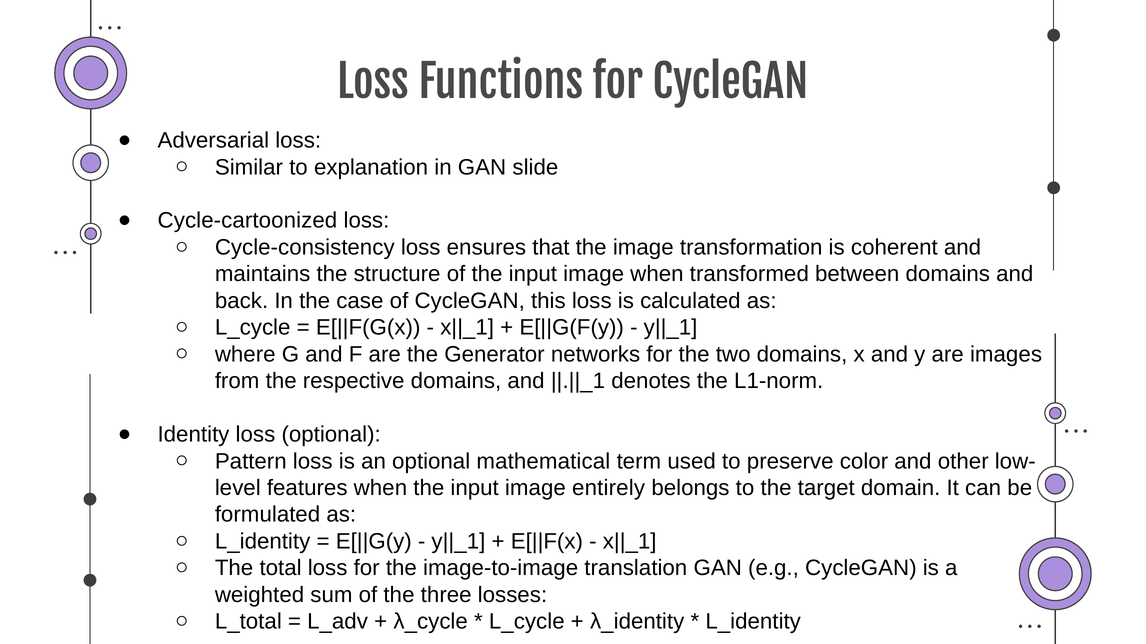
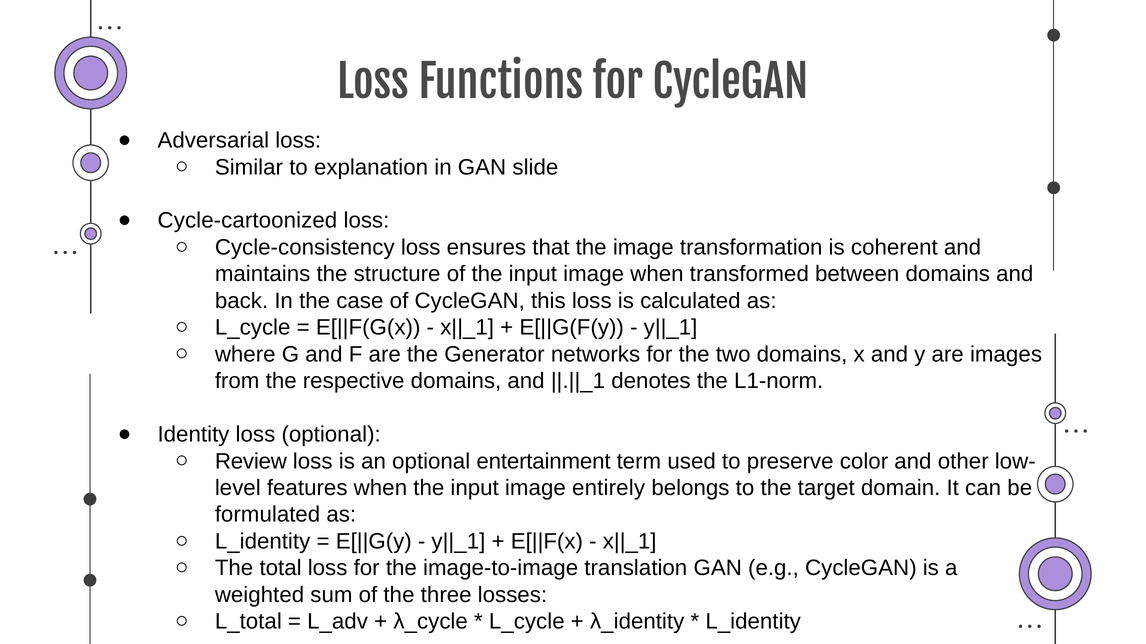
Pattern: Pattern -> Review
mathematical: mathematical -> entertainment
